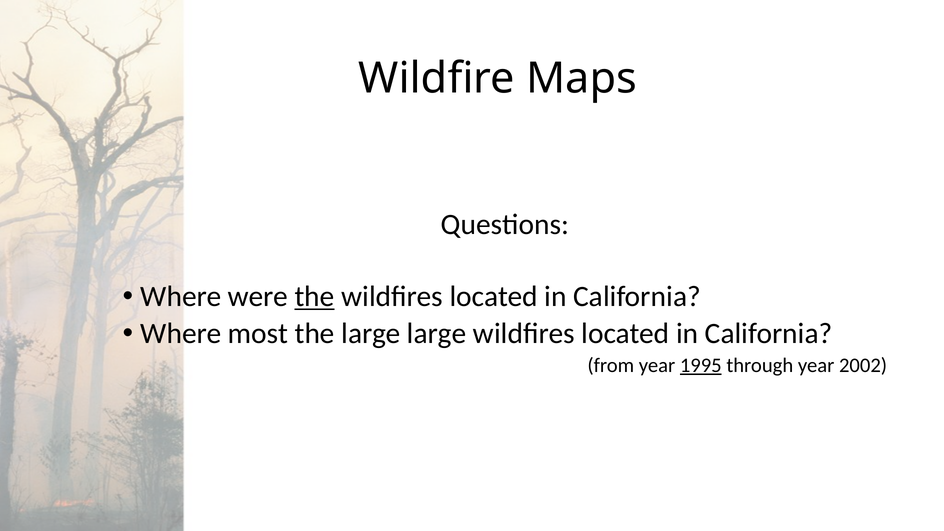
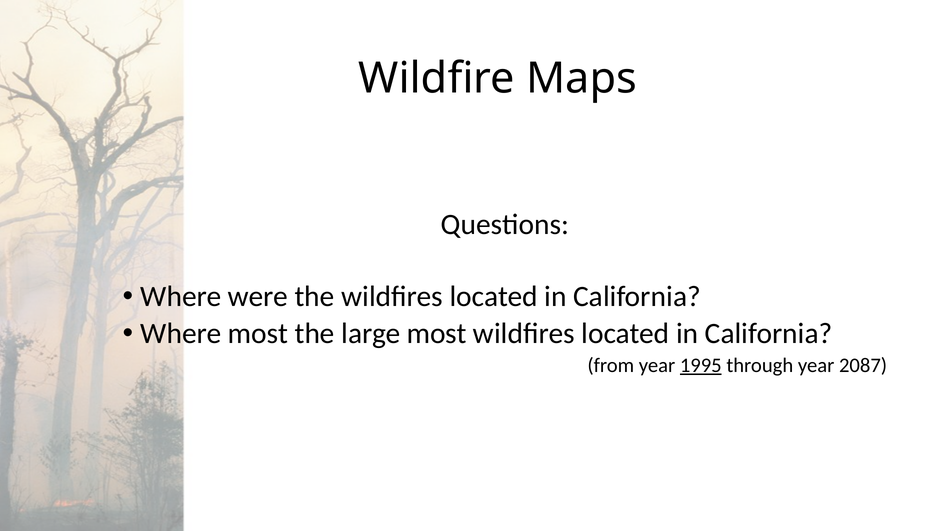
the at (315, 297) underline: present -> none
large large: large -> most
2002: 2002 -> 2087
